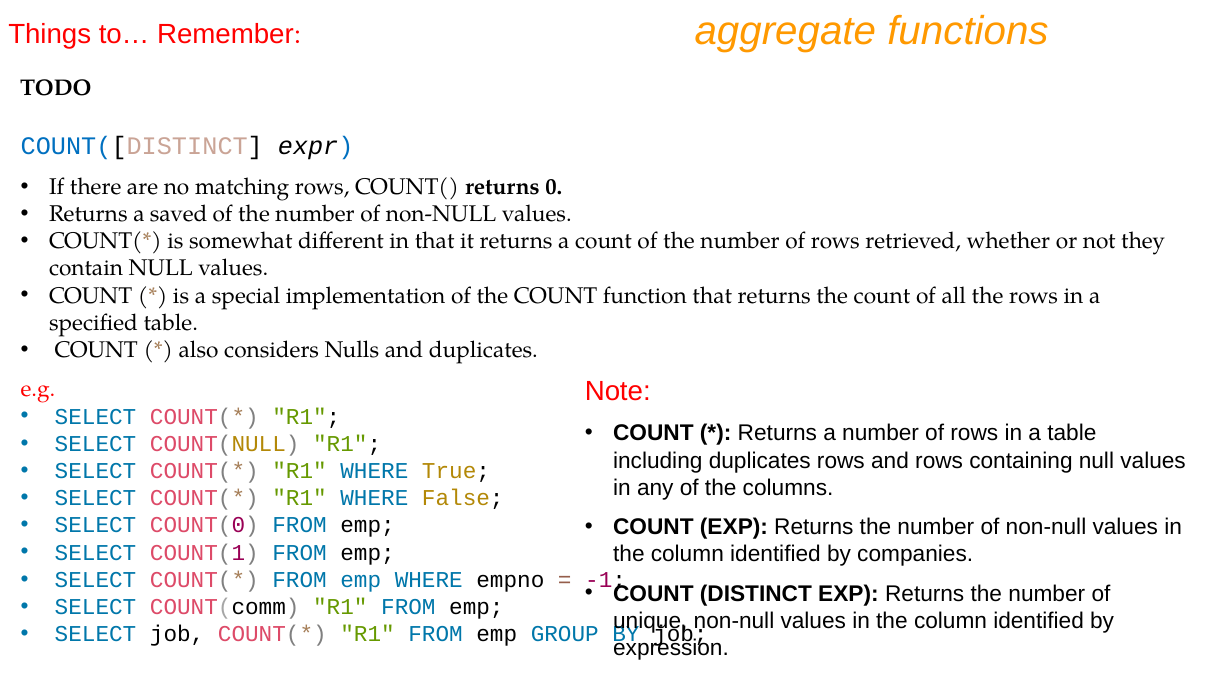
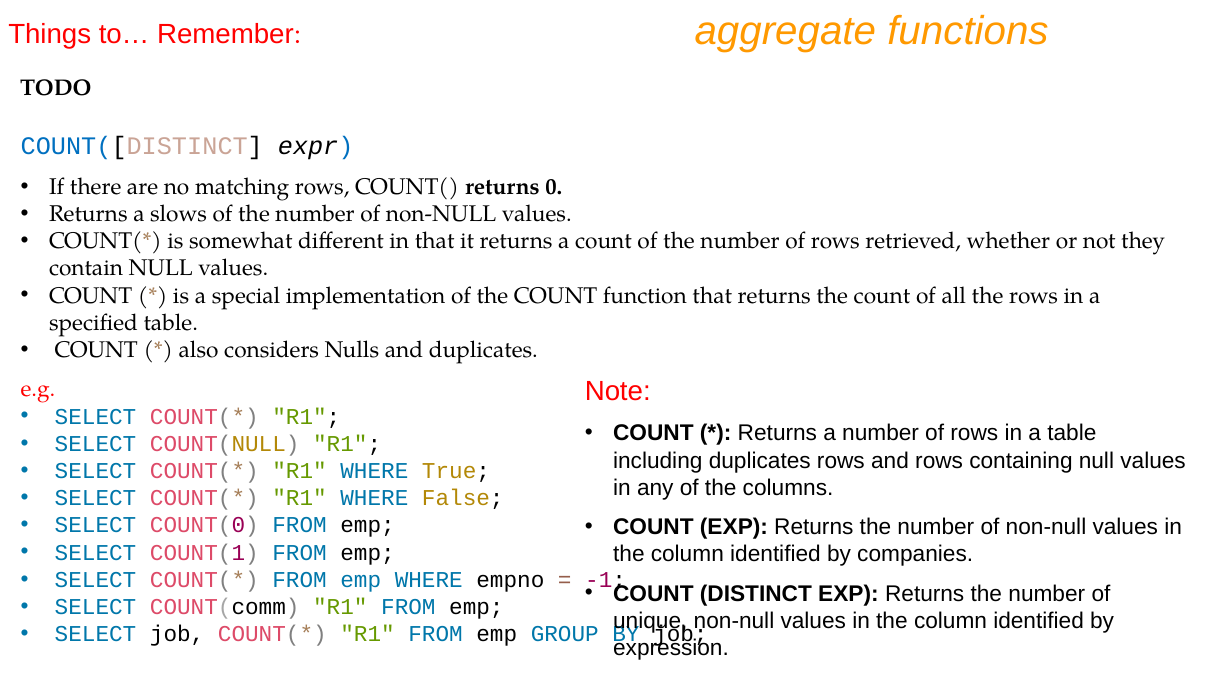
saved: saved -> slows
